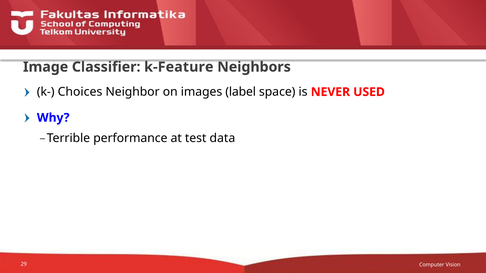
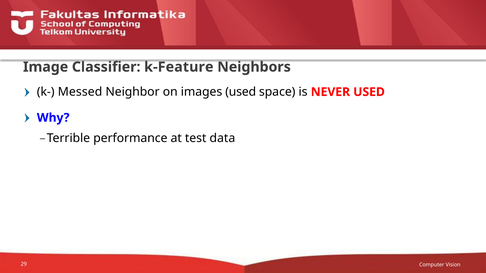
Choices: Choices -> Messed
images label: label -> used
